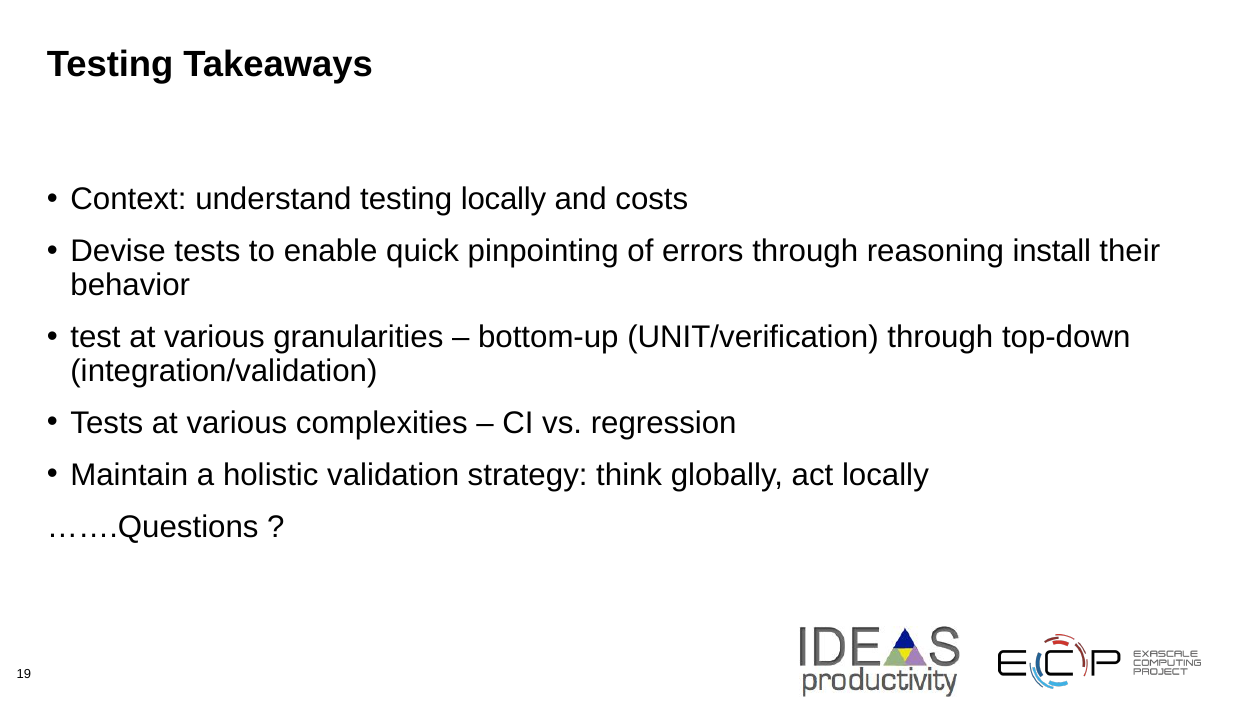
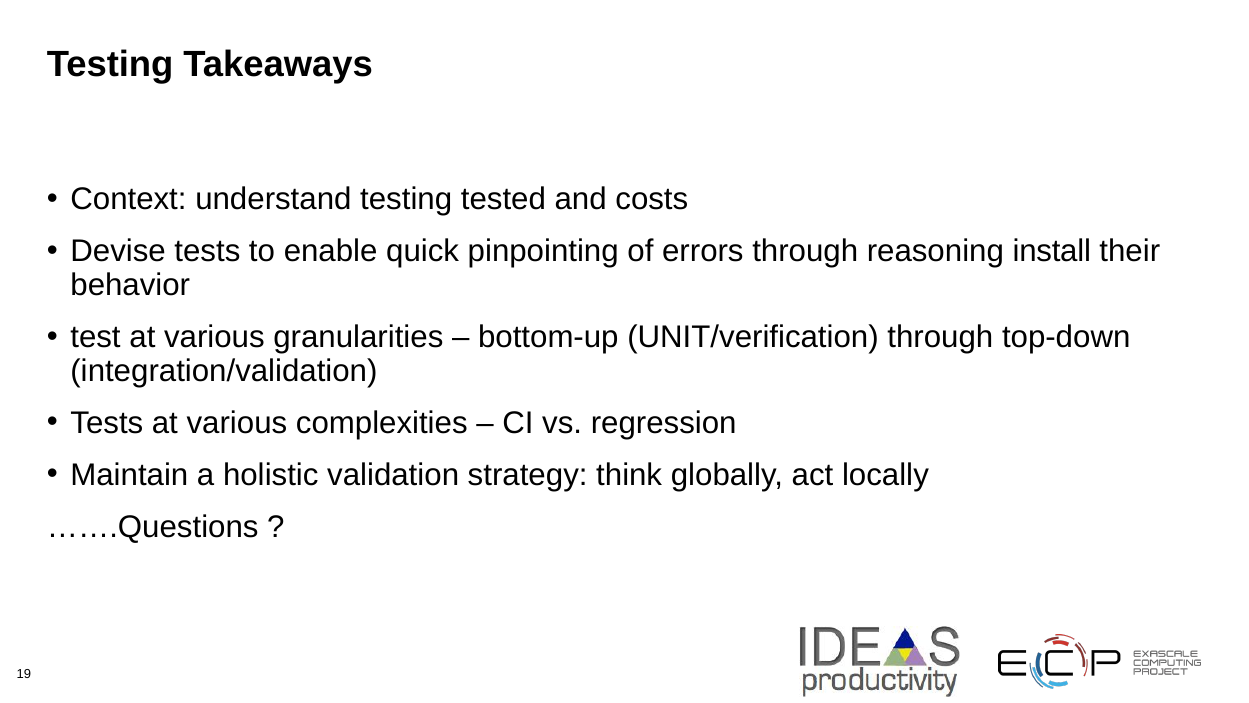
testing locally: locally -> tested
